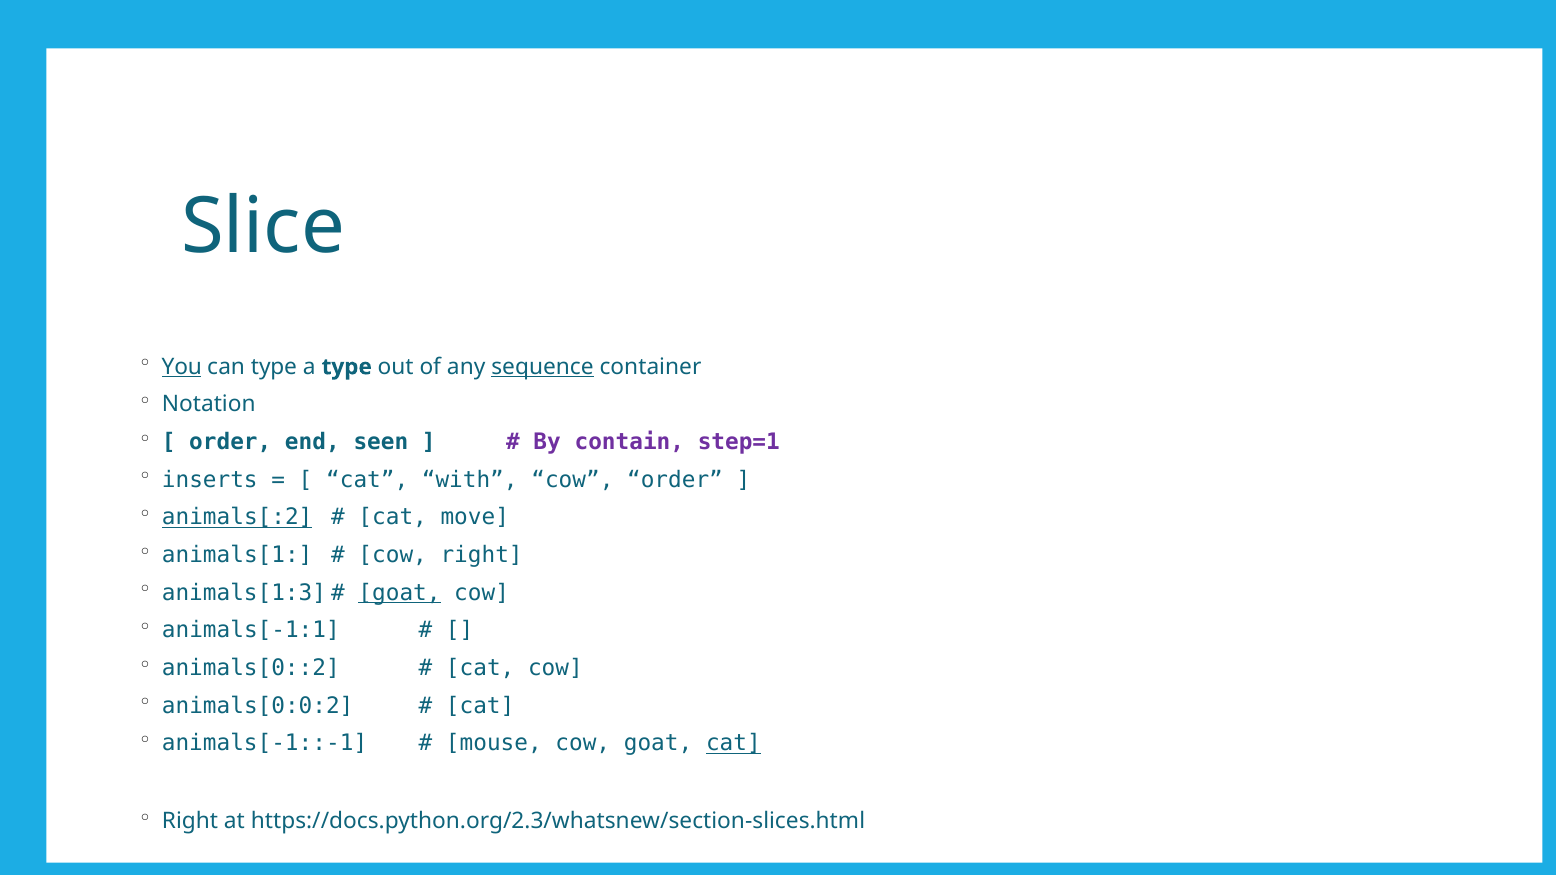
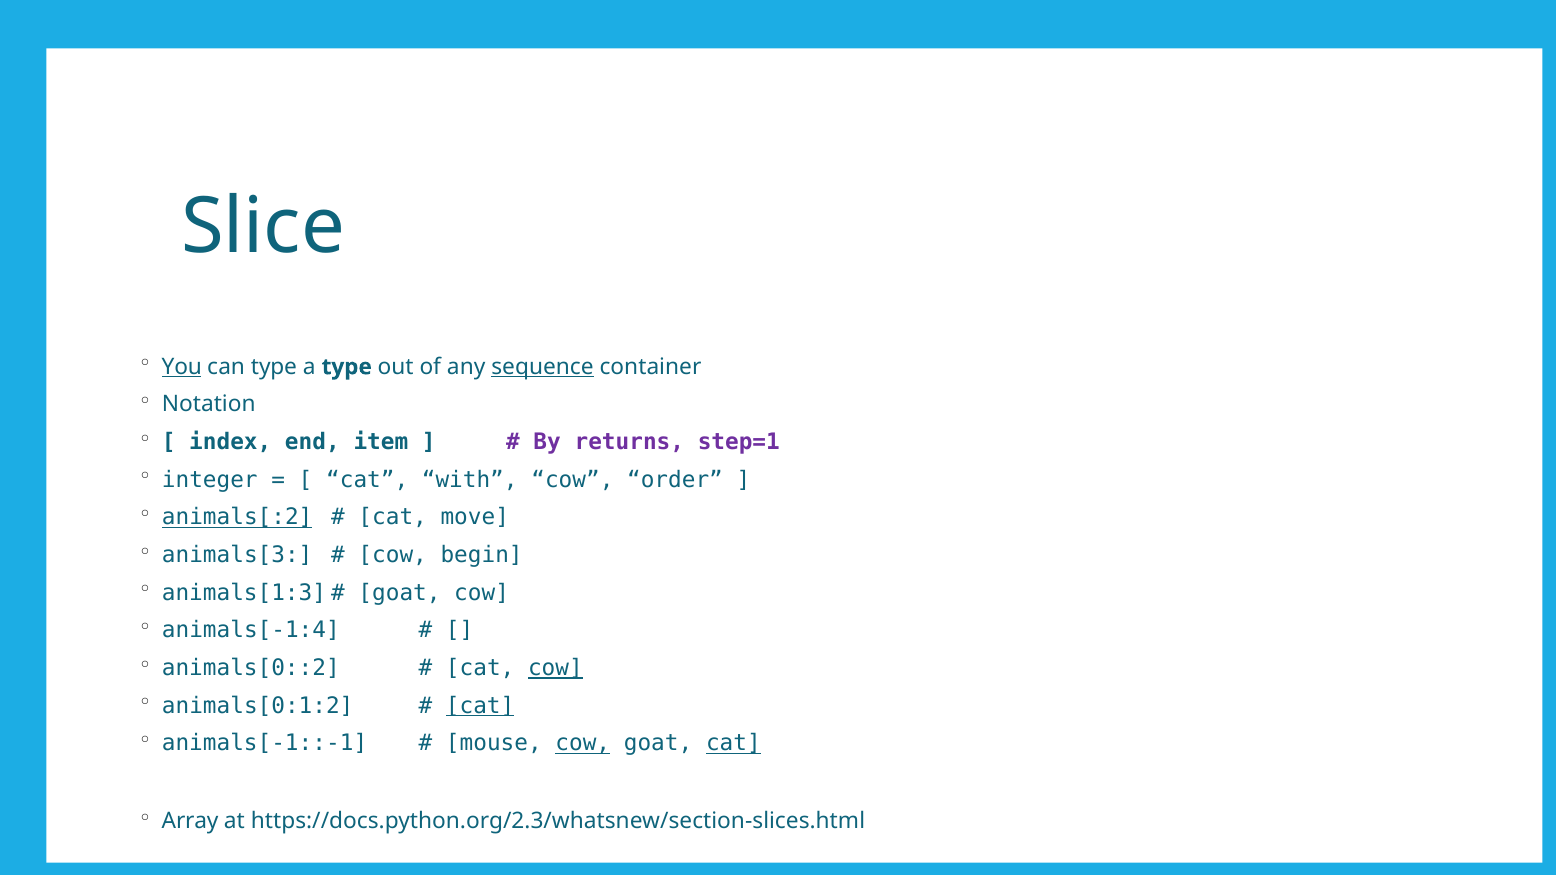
order at (230, 442): order -> index
seen: seen -> item
contain: contain -> returns
inserts: inserts -> integer
animals[1: animals[1 -> animals[3
cow right: right -> begin
goat at (399, 593) underline: present -> none
animals[-1:1: animals[-1:1 -> animals[-1:4
cow at (555, 668) underline: none -> present
animals[0:0:2: animals[0:0:2 -> animals[0:1:2
cat at (480, 706) underline: none -> present
cow at (583, 744) underline: none -> present
Right at (190, 822): Right -> Array
